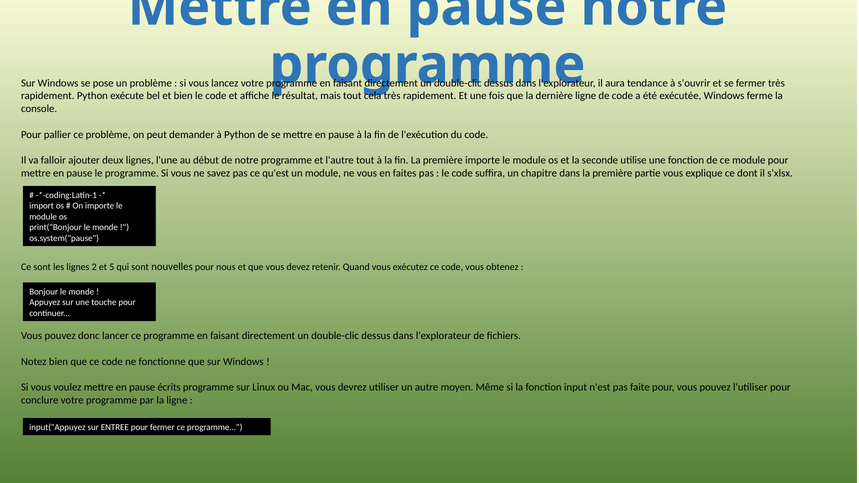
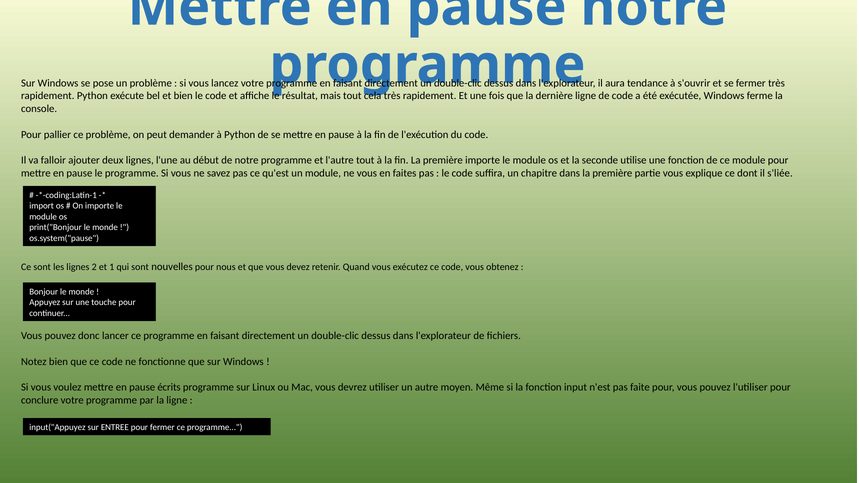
s'xlsx: s'xlsx -> s'liée
5: 5 -> 1
